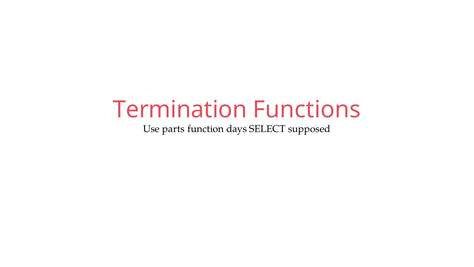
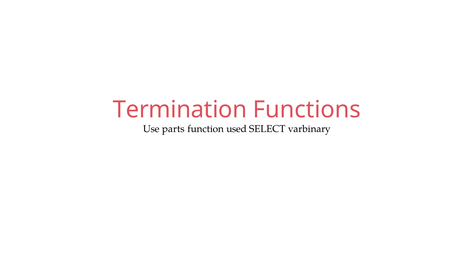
days: days -> used
supposed: supposed -> varbinary
